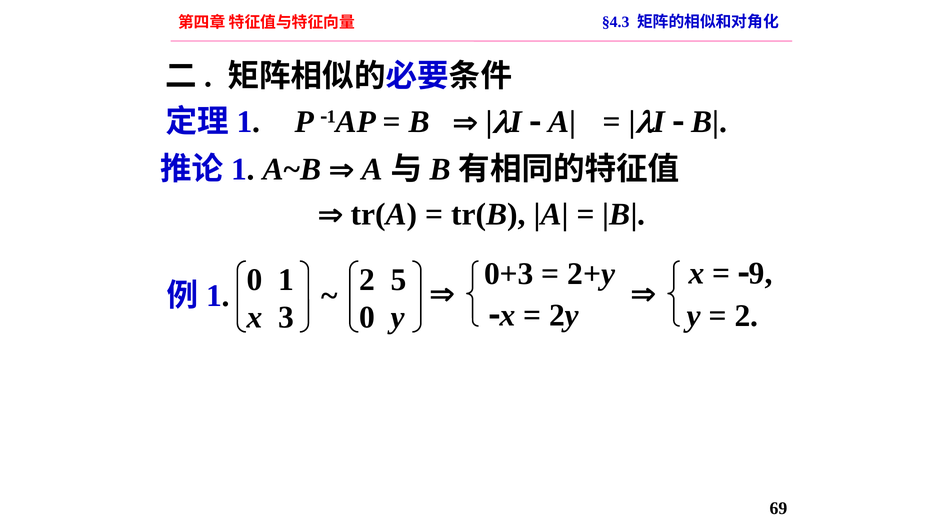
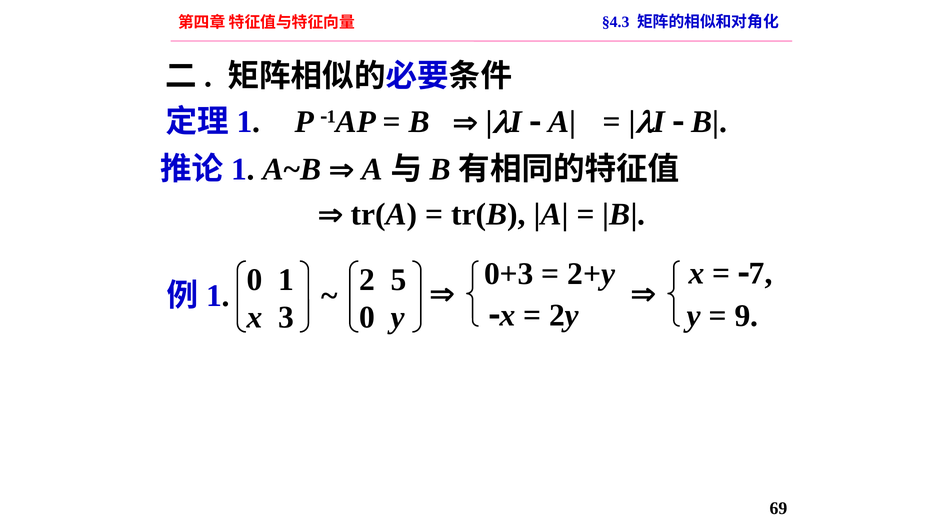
9: 9 -> 7
2 at (746, 316): 2 -> 9
